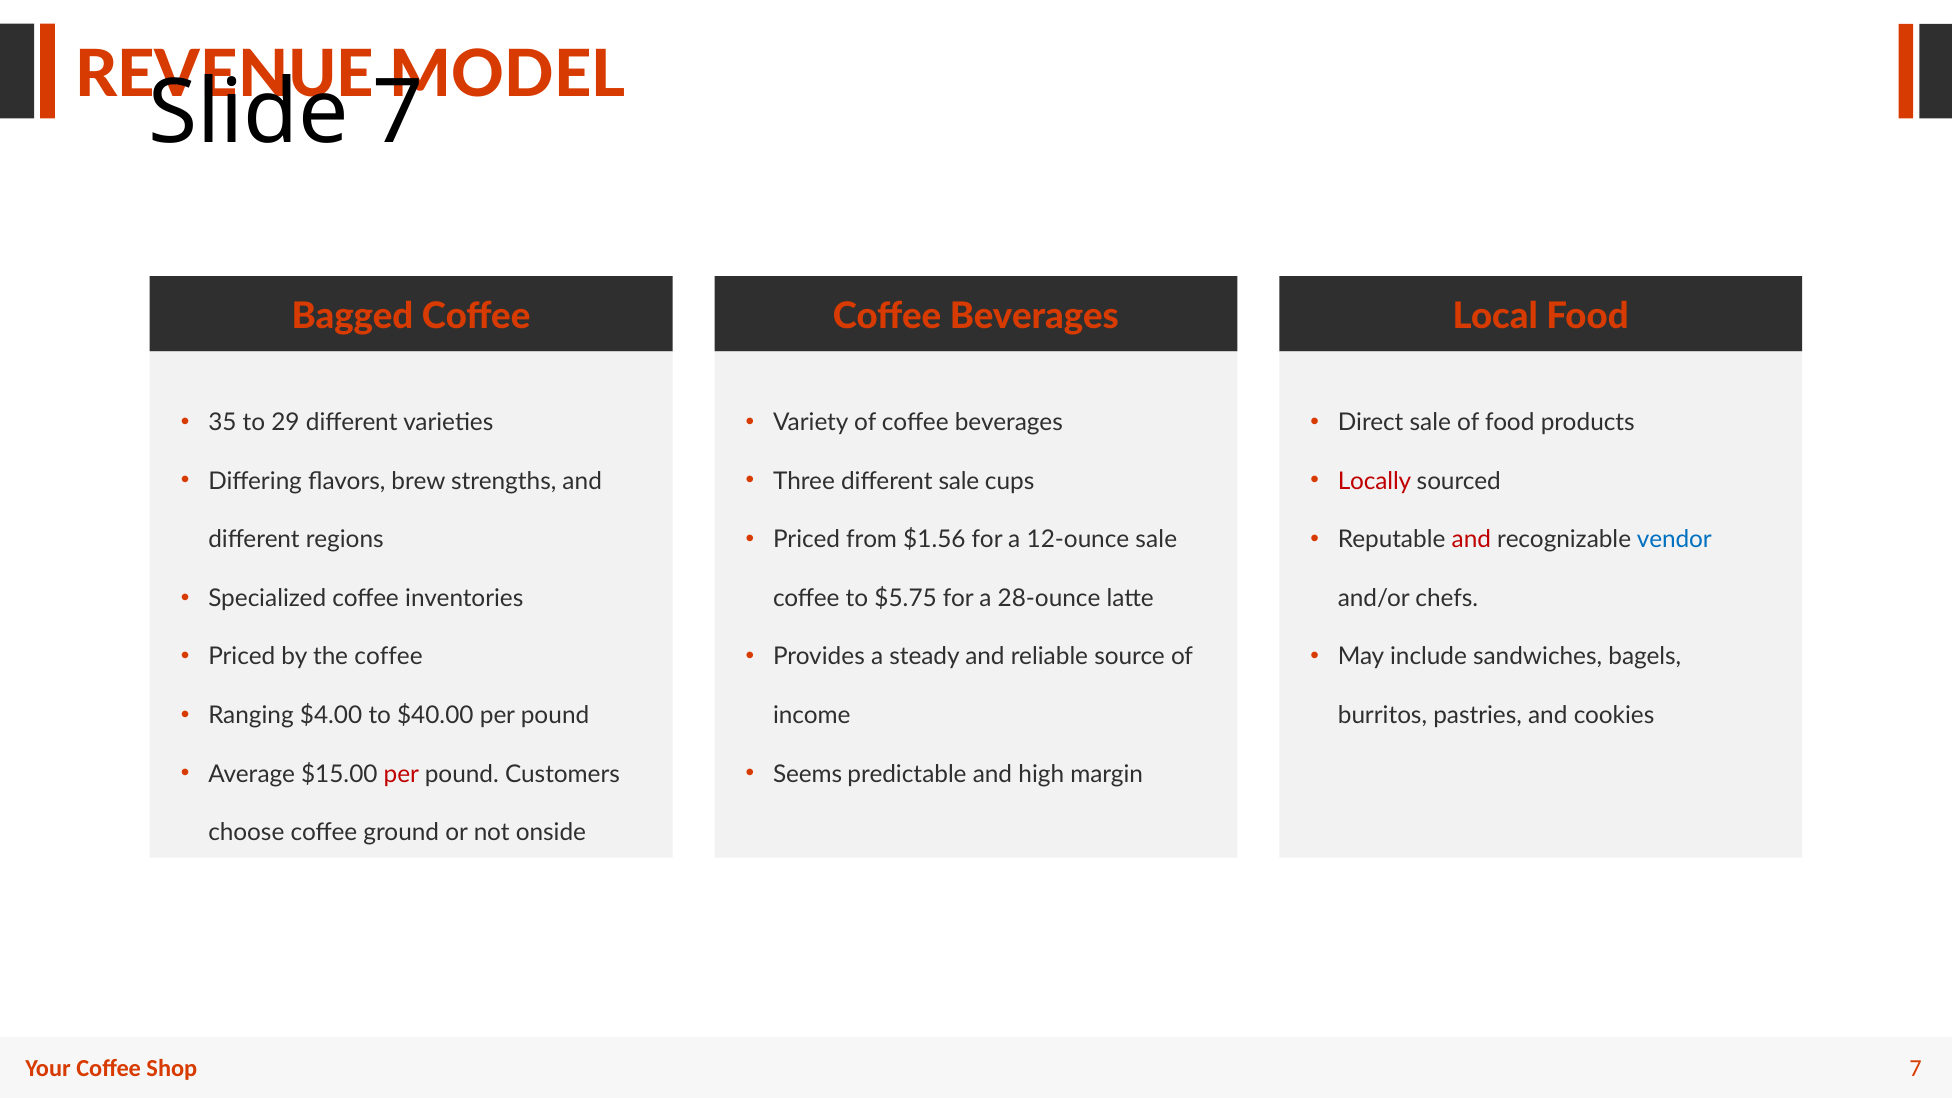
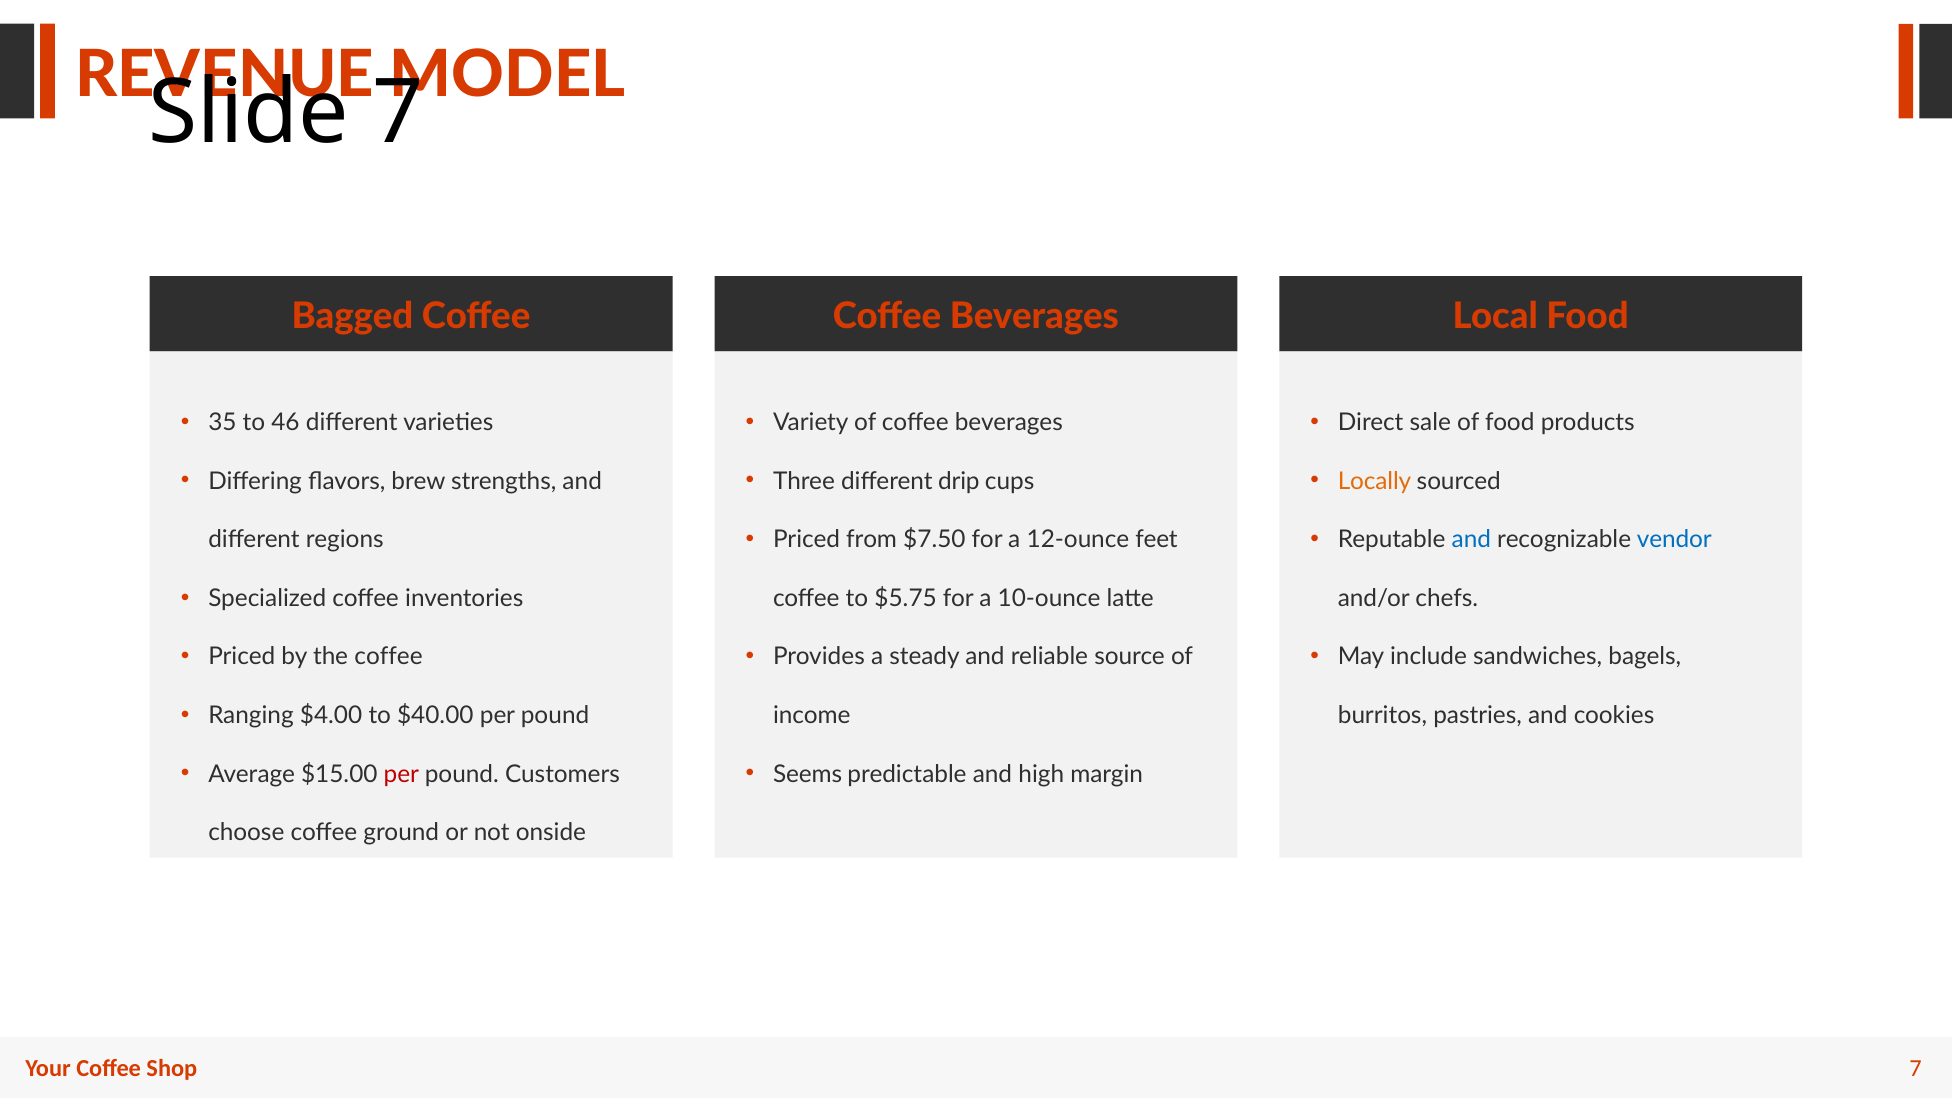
29: 29 -> 46
different sale: sale -> drip
Locally colour: red -> orange
$1.56: $1.56 -> $7.50
12-ounce sale: sale -> feet
and at (1471, 540) colour: red -> blue
28-ounce: 28-ounce -> 10-ounce
